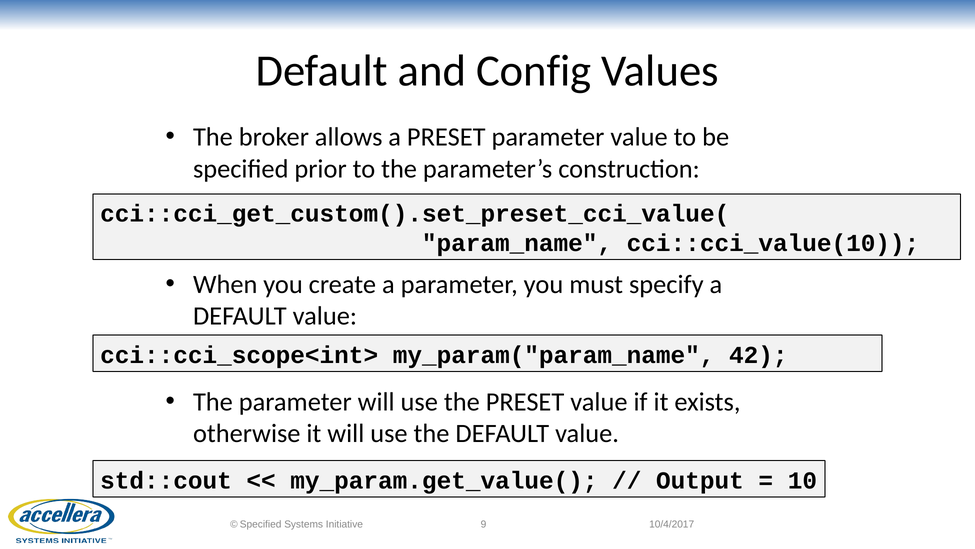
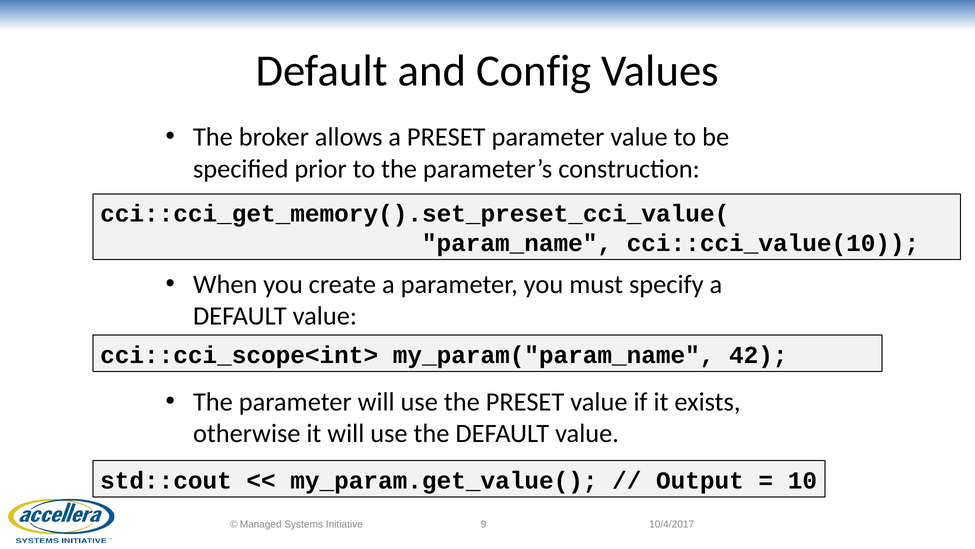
cci::cci_get_custom().set_preset_cci_value(: cci::cci_get_custom().set_preset_cci_value( -> cci::cci_get_memory().set_preset_cci_value(
Specified at (261, 524): Specified -> Managed
